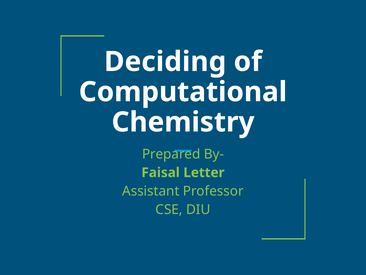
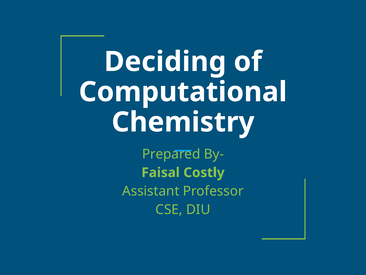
Letter: Letter -> Costly
